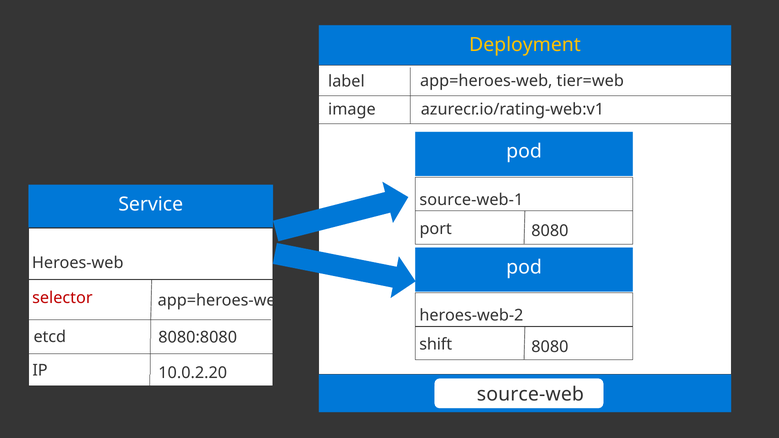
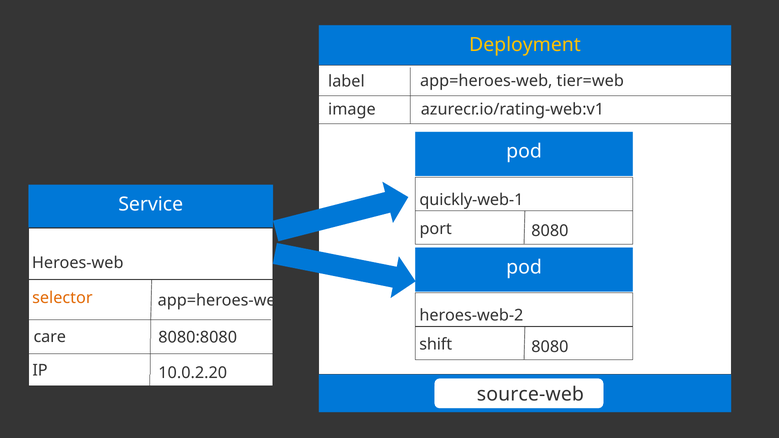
source-web-1: source-web-1 -> quickly-web-1
selector colour: red -> orange
etcd: etcd -> care
